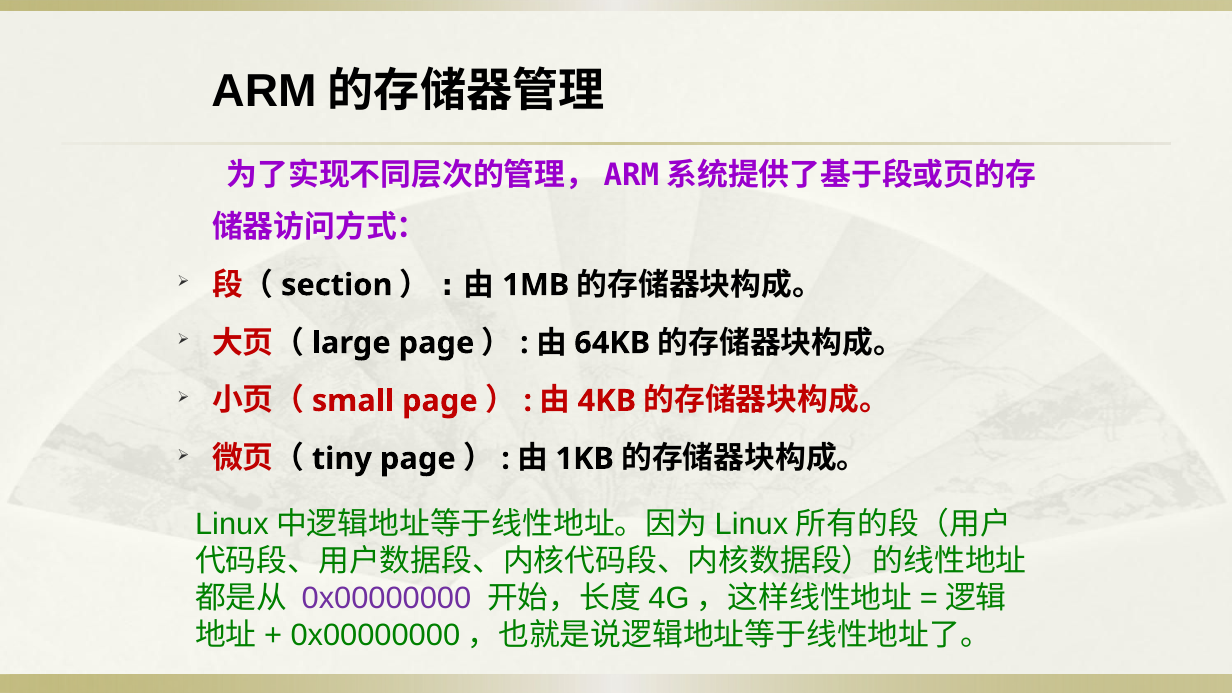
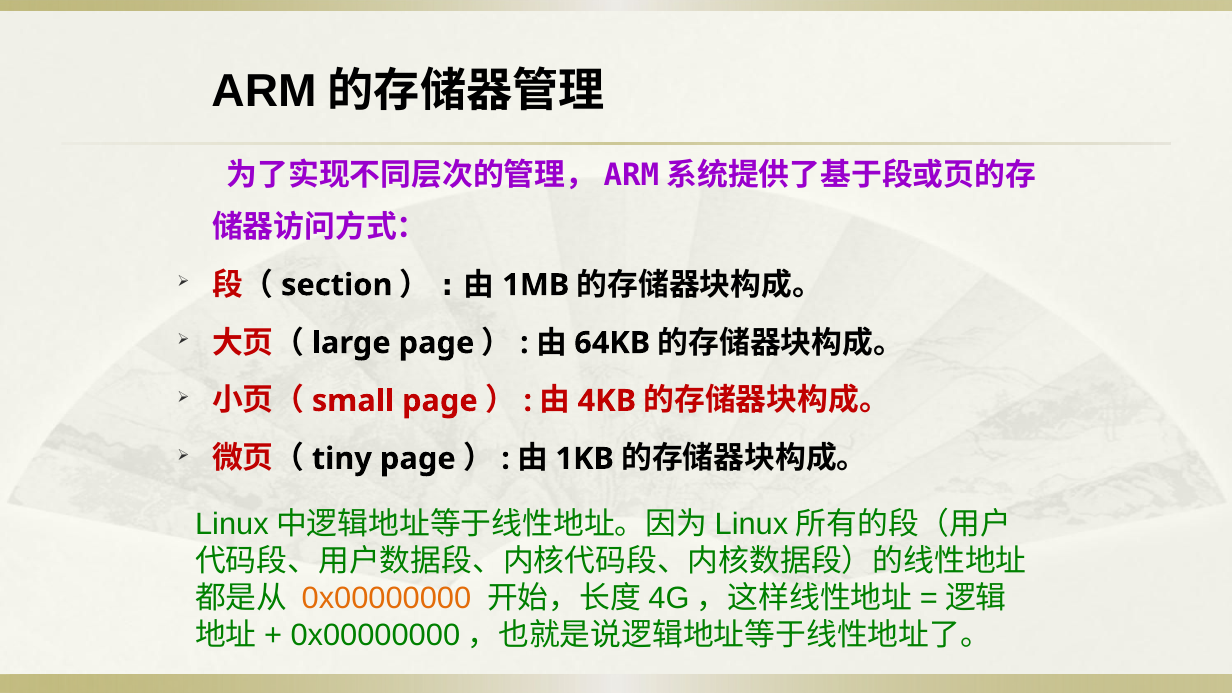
0x00000000 colour: purple -> orange
